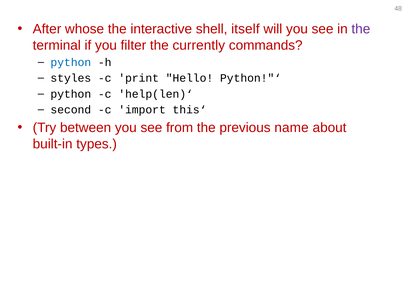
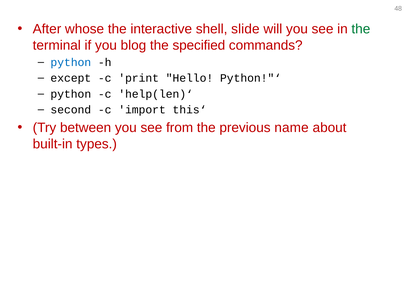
itself: itself -> slide
the at (361, 29) colour: purple -> green
filter: filter -> blog
currently: currently -> specified
styles: styles -> except
